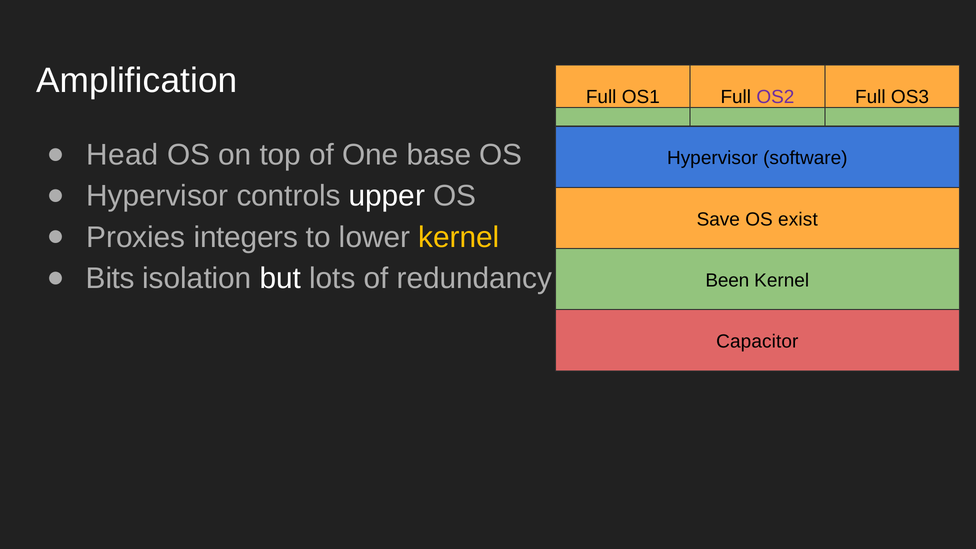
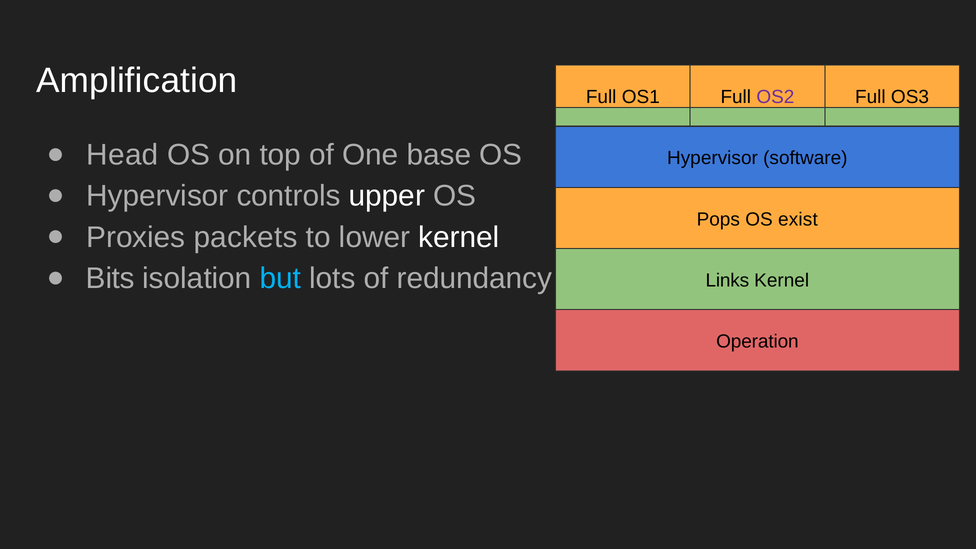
Save: Save -> Pops
integers: integers -> packets
kernel at (459, 237) colour: yellow -> white
but colour: white -> light blue
Been: Been -> Links
Capacitor: Capacitor -> Operation
